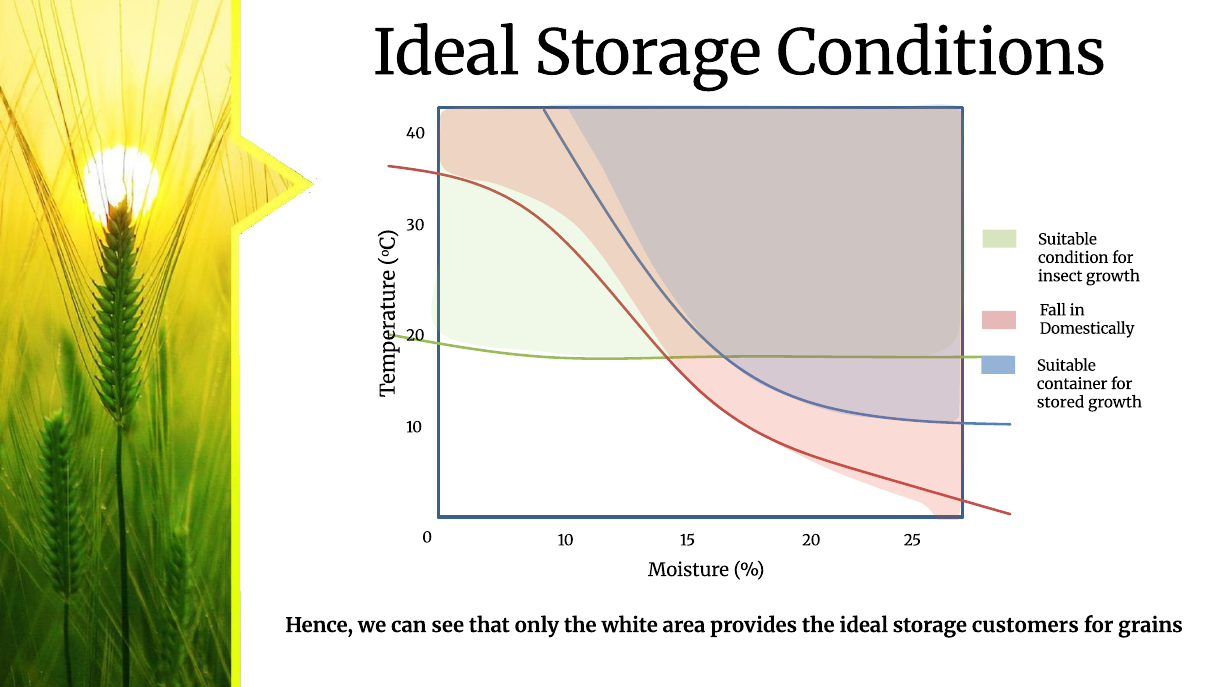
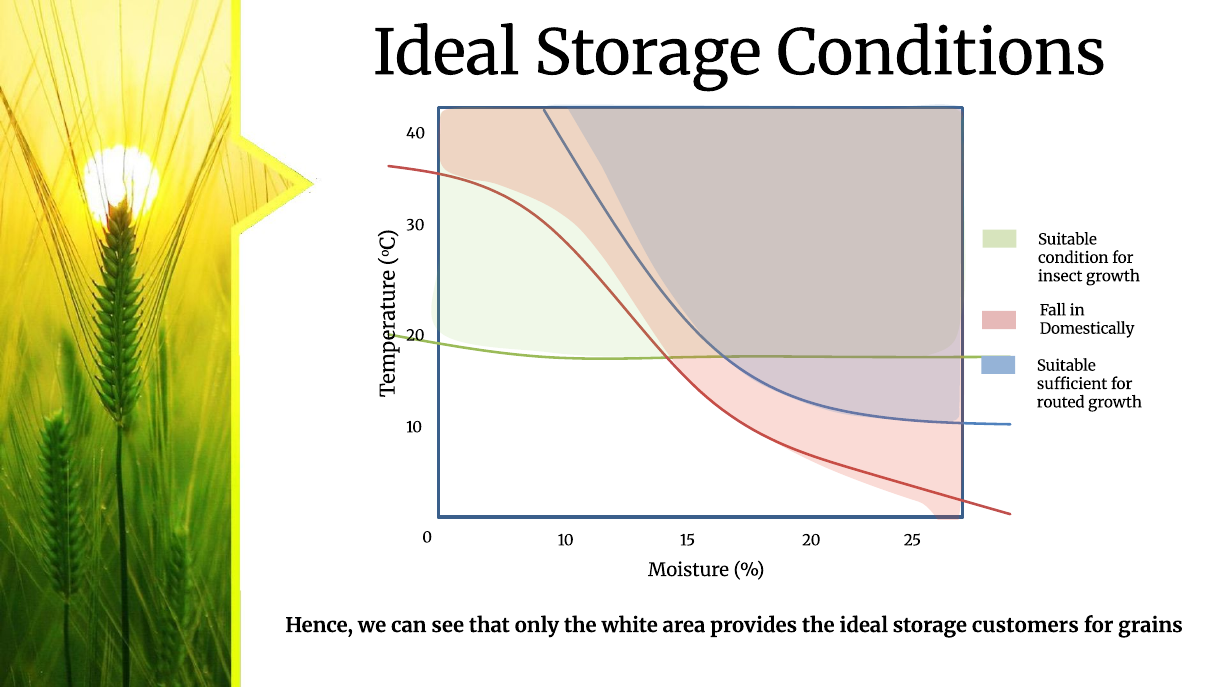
container: container -> sufficient
stored: stored -> routed
